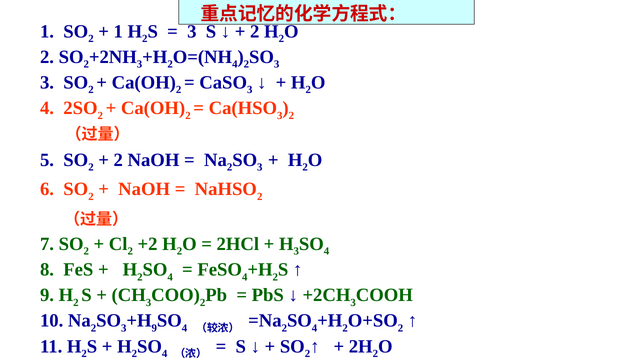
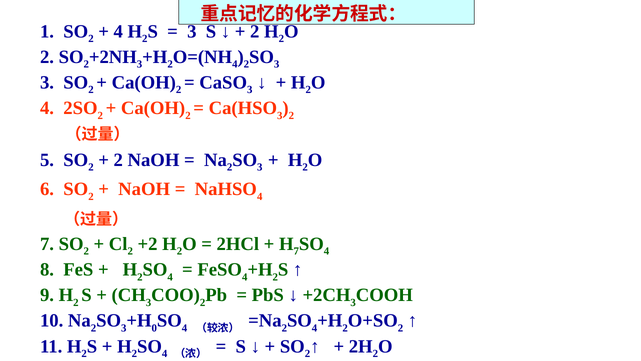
1 at (118, 31): 1 -> 4
2 at (260, 196): 2 -> 4
3 at (296, 251): 3 -> 7
9 at (154, 328): 9 -> 0
